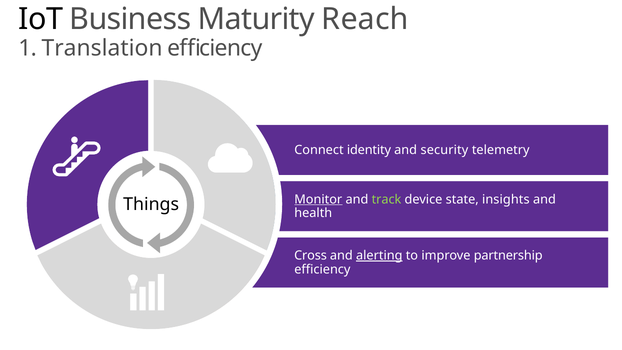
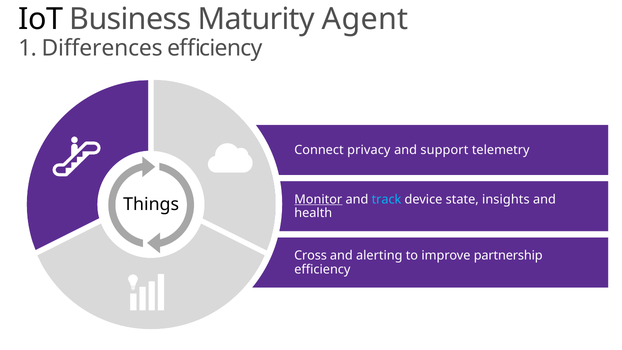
Reach: Reach -> Agent
Translation: Translation -> Differences
identity: identity -> privacy
security: security -> support
track colour: light green -> light blue
alerting underline: present -> none
